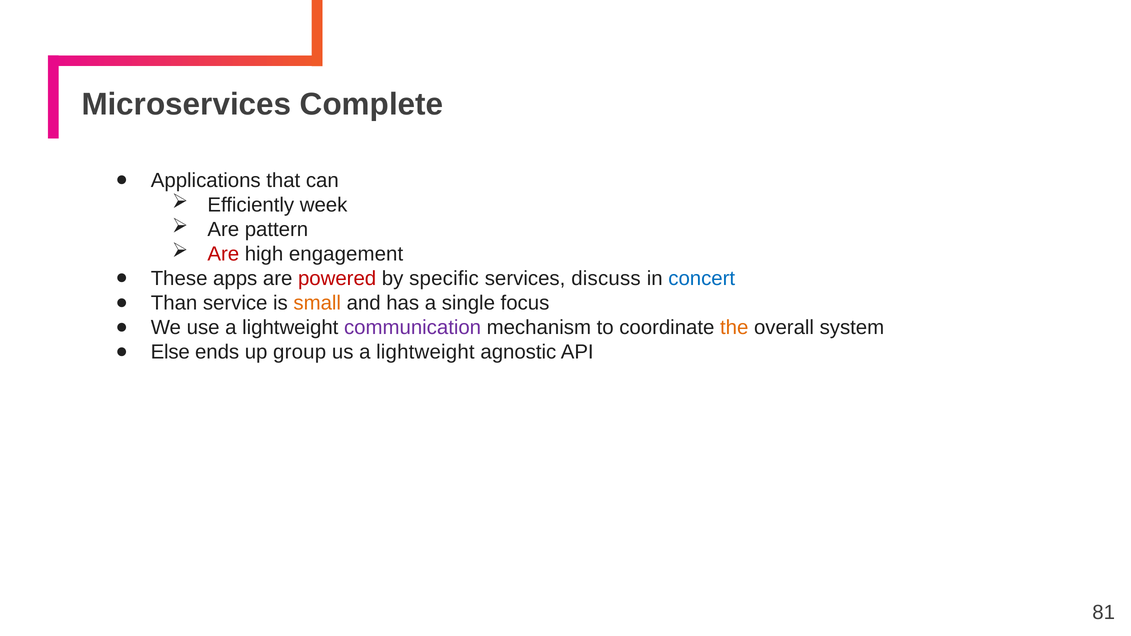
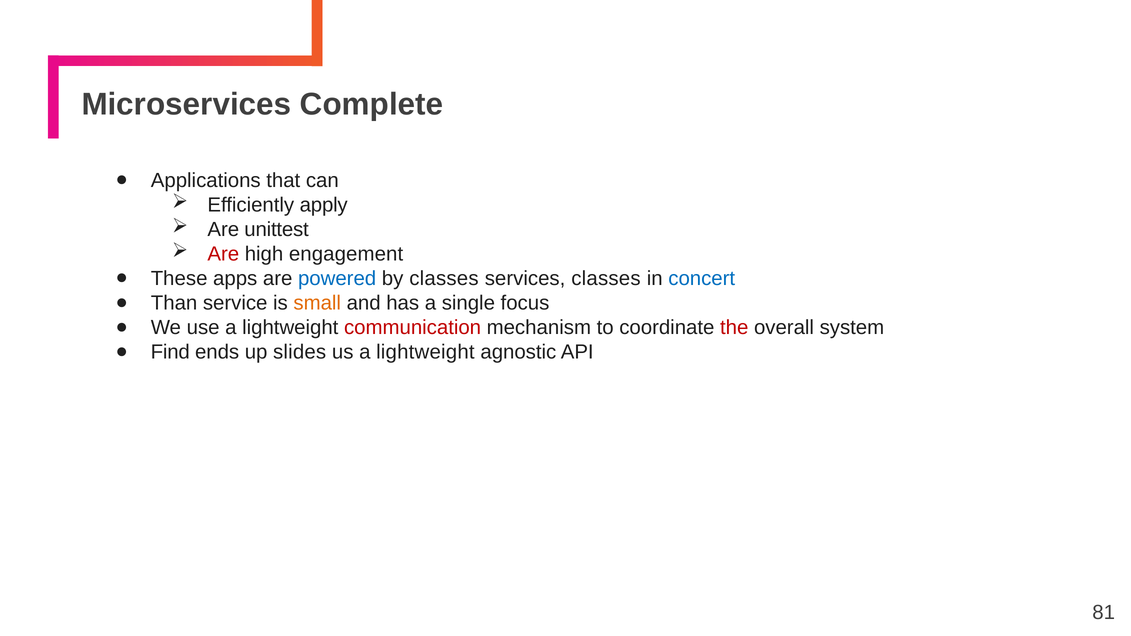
week: week -> apply
pattern: pattern -> unittest
powered colour: red -> blue
by specific: specific -> classes
services discuss: discuss -> classes
communication colour: purple -> red
the colour: orange -> red
Else: Else -> Find
group: group -> slides
